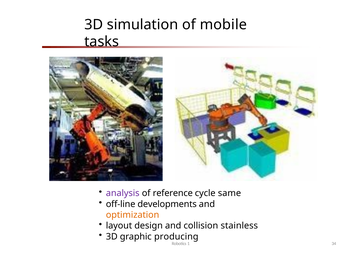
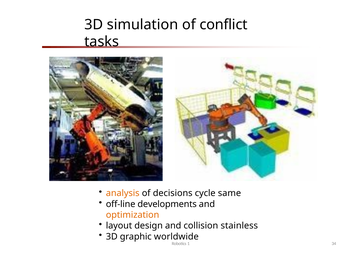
mobile: mobile -> conflict
analysis colour: purple -> orange
reference: reference -> decisions
producing: producing -> worldwide
